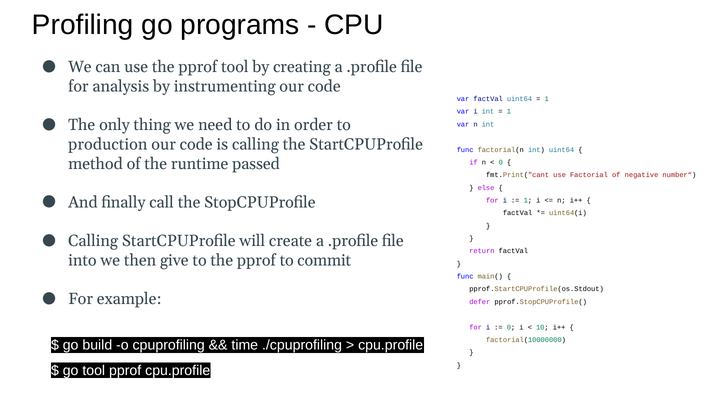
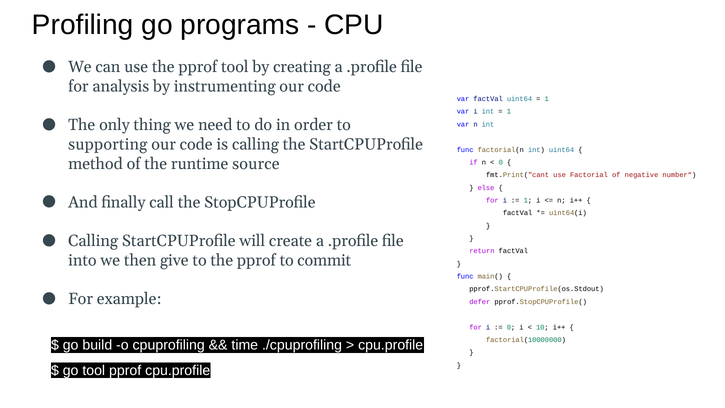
production: production -> supporting
passed: passed -> source
